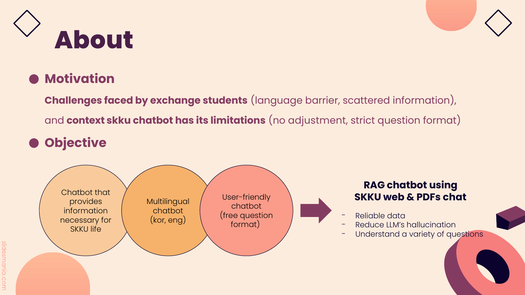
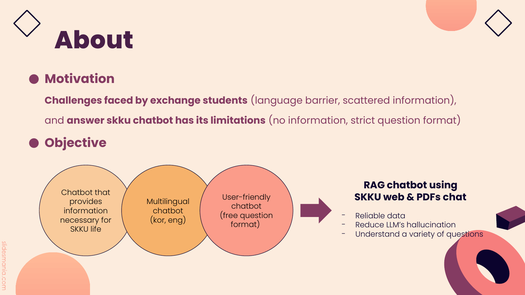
context: context -> answer
no adjustment: adjustment -> information
